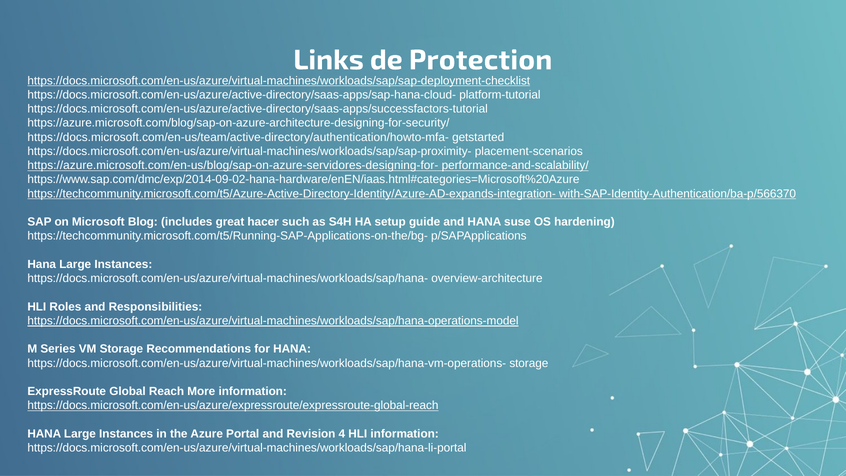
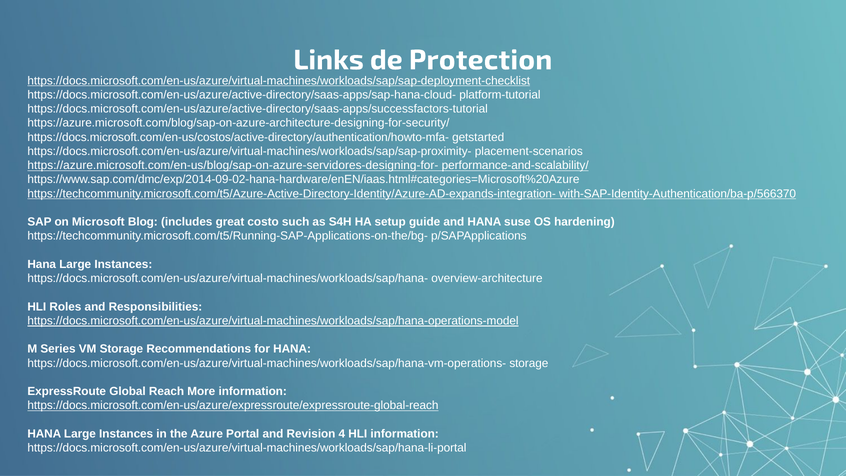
https://docs.microsoft.com/en-us/team/active-directory/authentication/howto-mfa-: https://docs.microsoft.com/en-us/team/active-directory/authentication/howto-mfa- -> https://docs.microsoft.com/en-us/costos/active-directory/authentication/howto-mfa-
hacer: hacer -> costo
